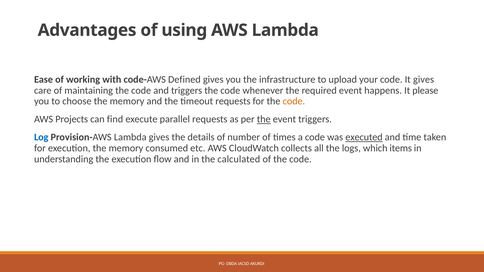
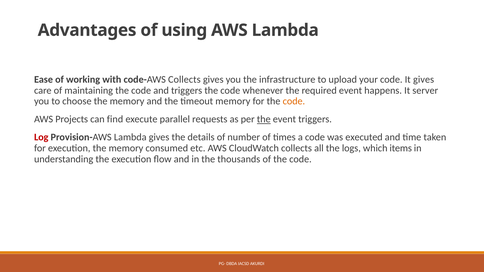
code-AWS Defined: Defined -> Collects
please: please -> server
timeout requests: requests -> memory
Log colour: blue -> red
executed underline: present -> none
calculated: calculated -> thousands
